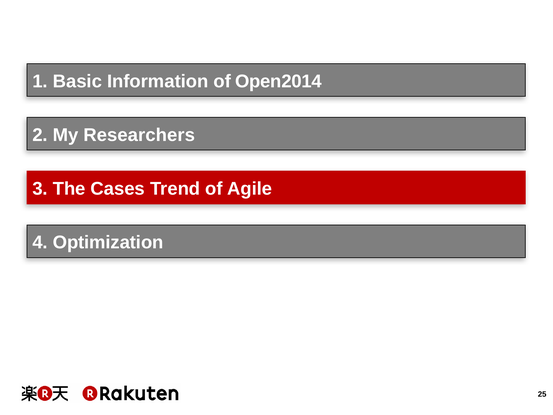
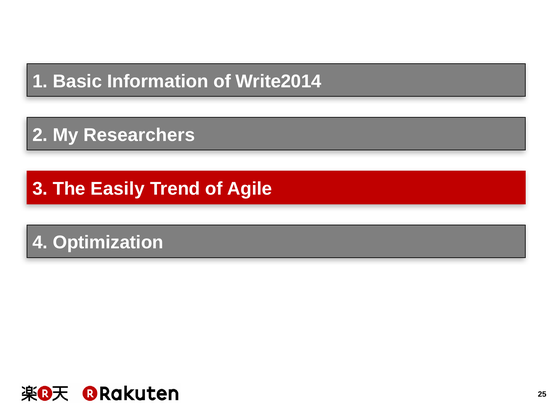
Open2014: Open2014 -> Write2014
Cases: Cases -> Easily
